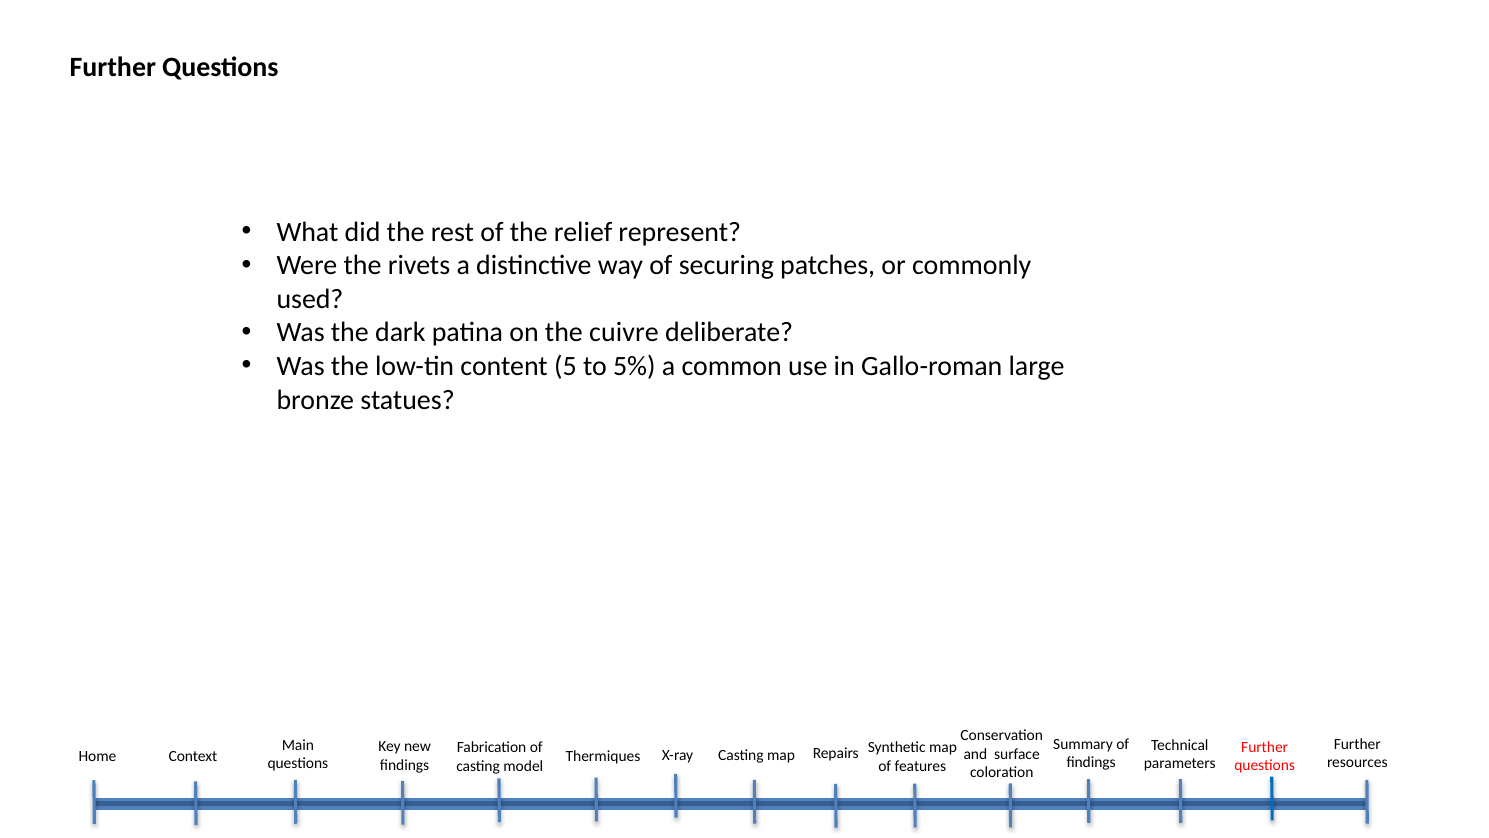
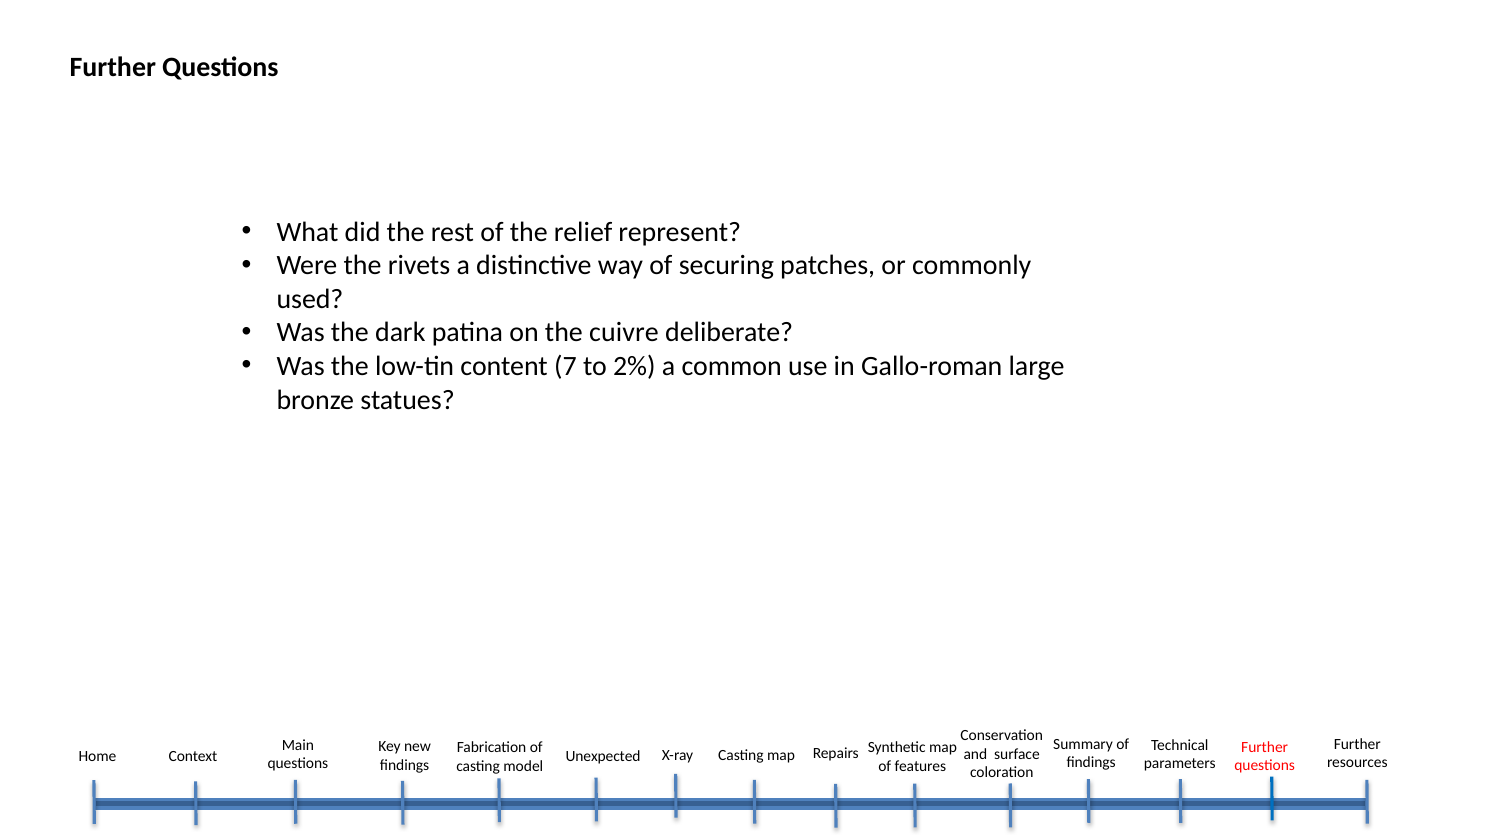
5: 5 -> 7
5%: 5% -> 2%
Thermiques: Thermiques -> Unexpected
